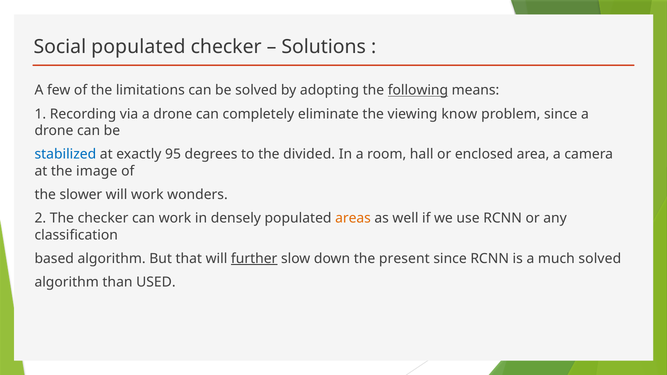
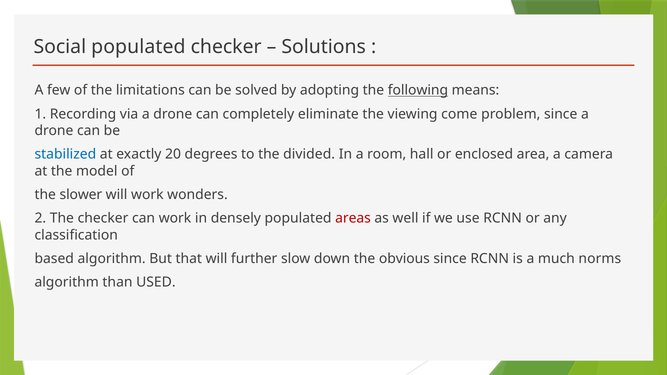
know: know -> come
95: 95 -> 20
image: image -> model
areas colour: orange -> red
further underline: present -> none
present: present -> obvious
much solved: solved -> norms
